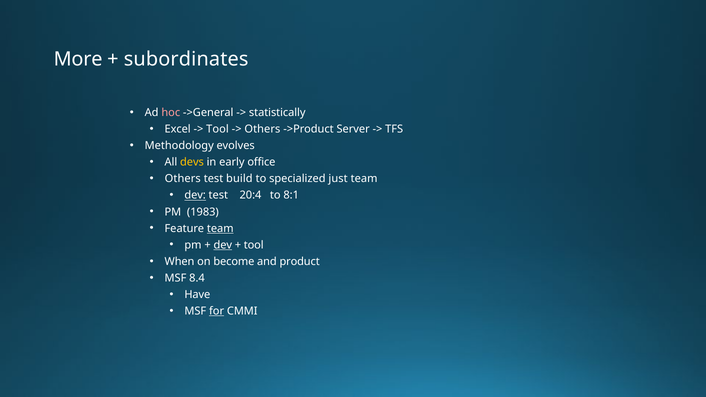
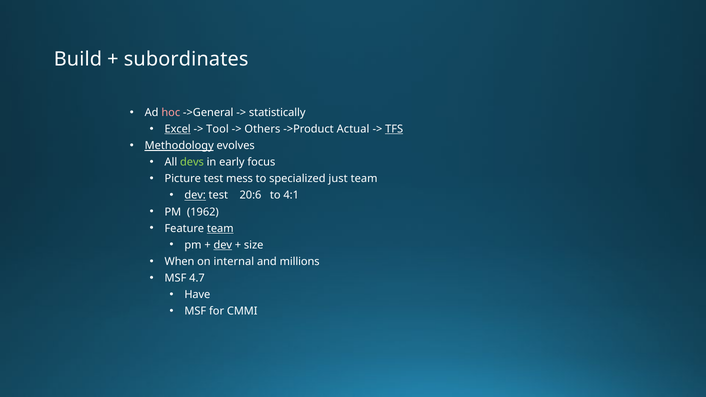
More: More -> Build
Excel underline: none -> present
Server: Server -> Actual
TFS underline: none -> present
Methodology underline: none -> present
devs colour: yellow -> light green
office: office -> focus
Others at (183, 179): Others -> Picture
build: build -> mess
20:4: 20:4 -> 20:6
8:1: 8:1 -> 4:1
1983: 1983 -> 1962
tool at (254, 245): tool -> size
become: become -> internal
product: product -> millions
8.4: 8.4 -> 4.7
for underline: present -> none
